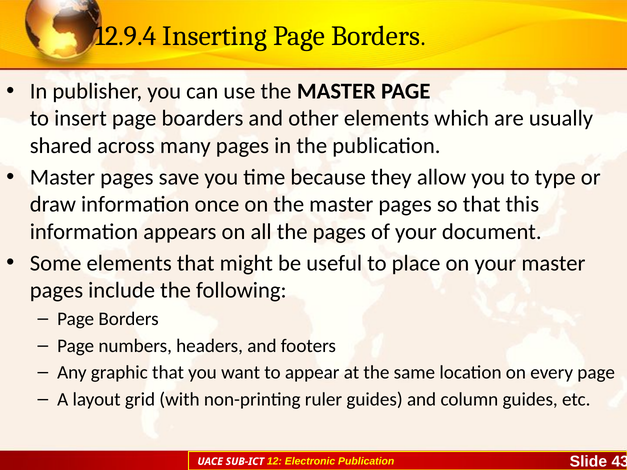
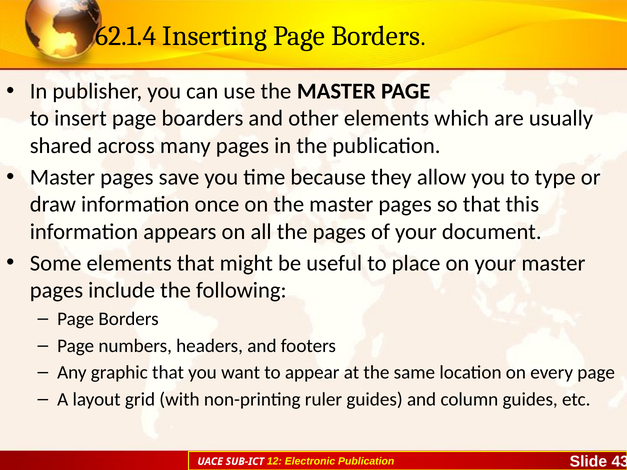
12.9.4: 12.9.4 -> 62.1.4
